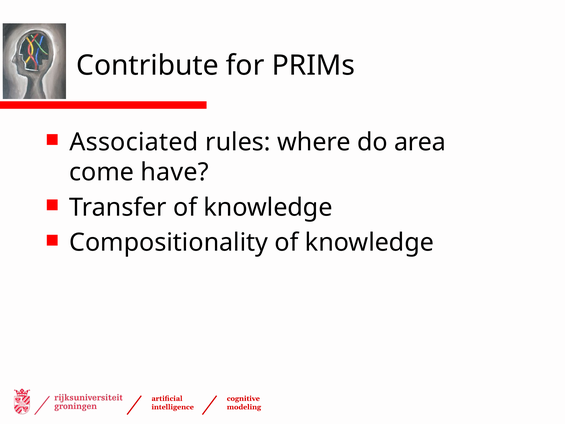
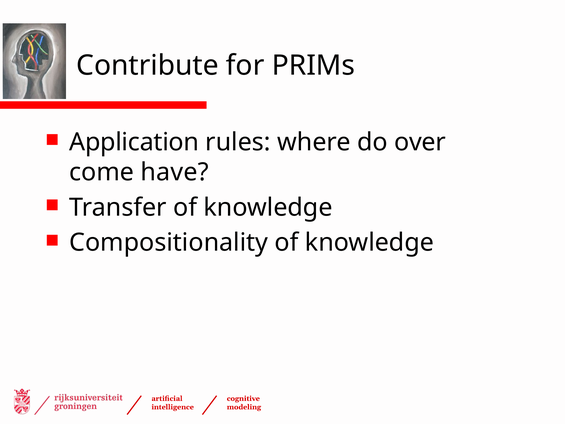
Associated: Associated -> Application
area: area -> over
